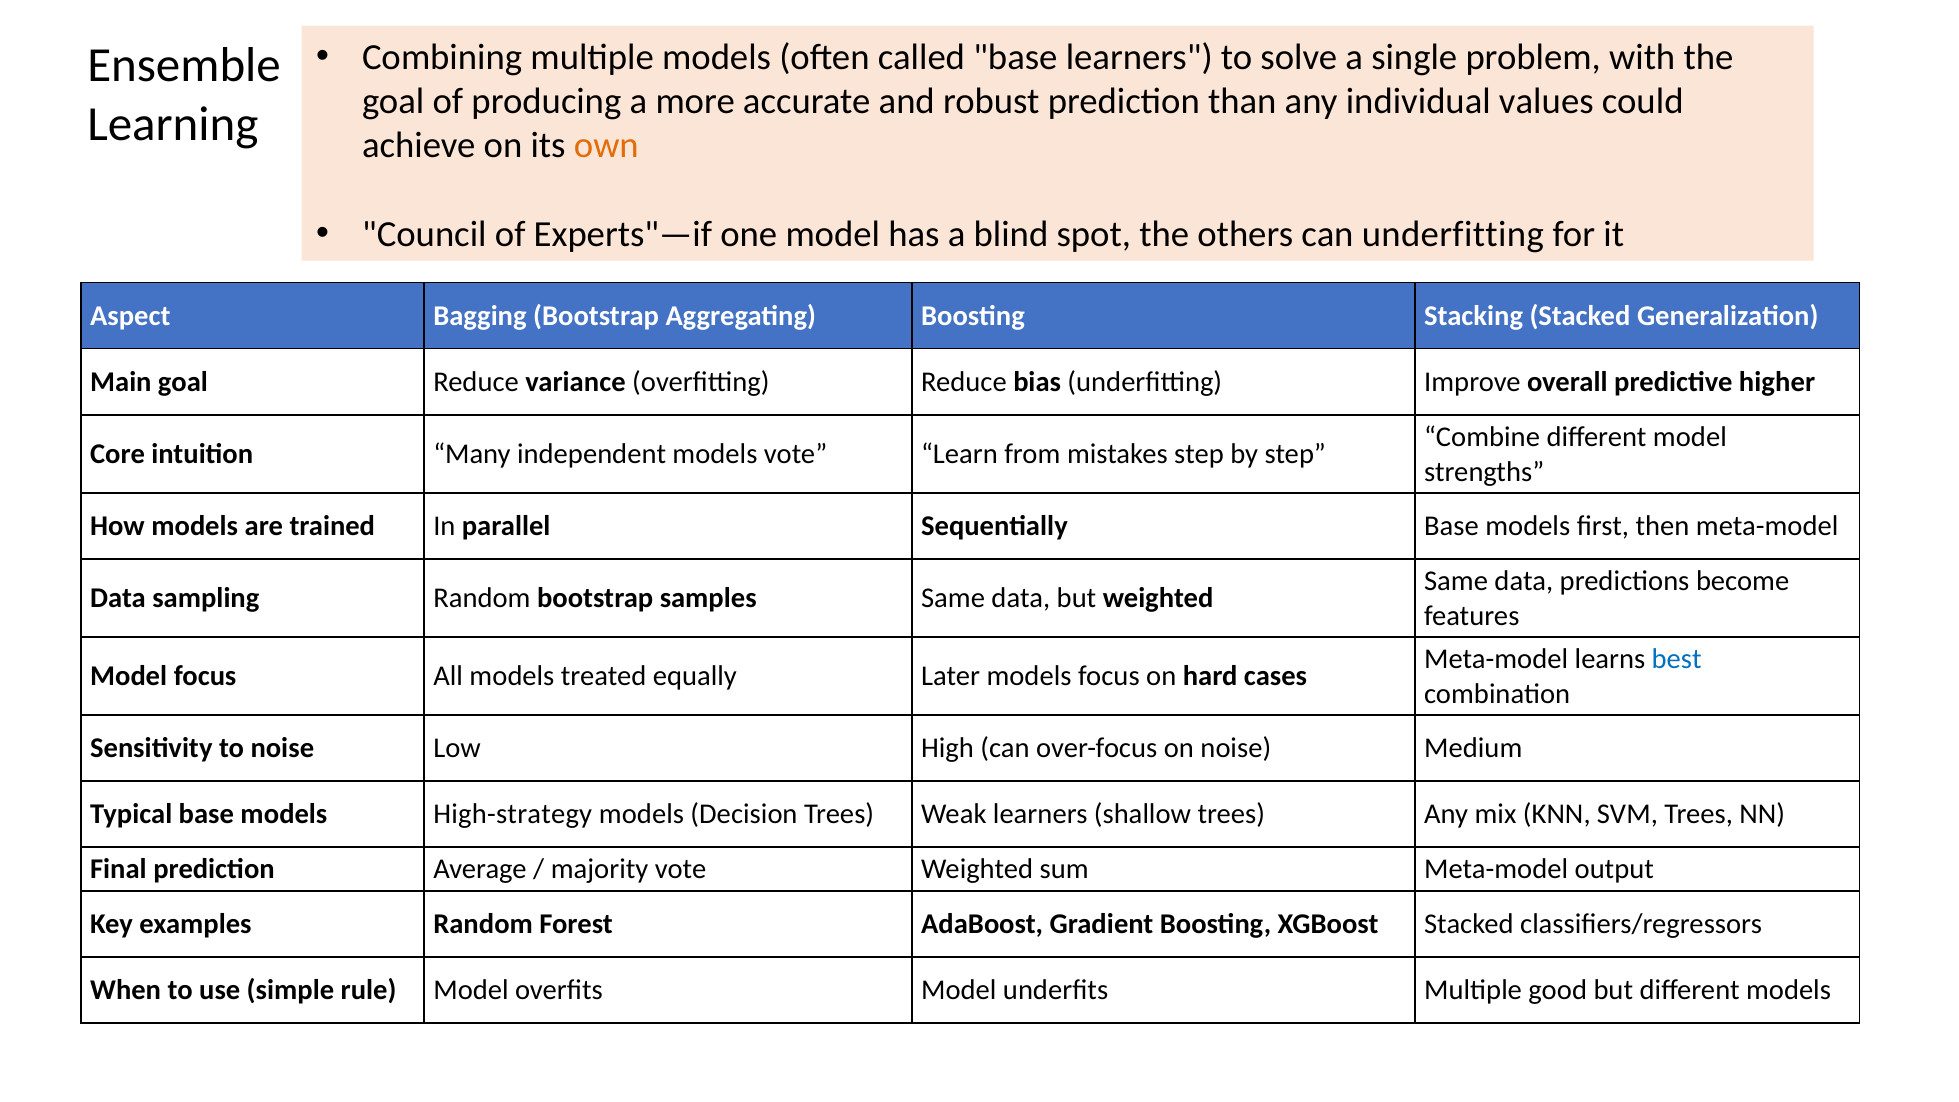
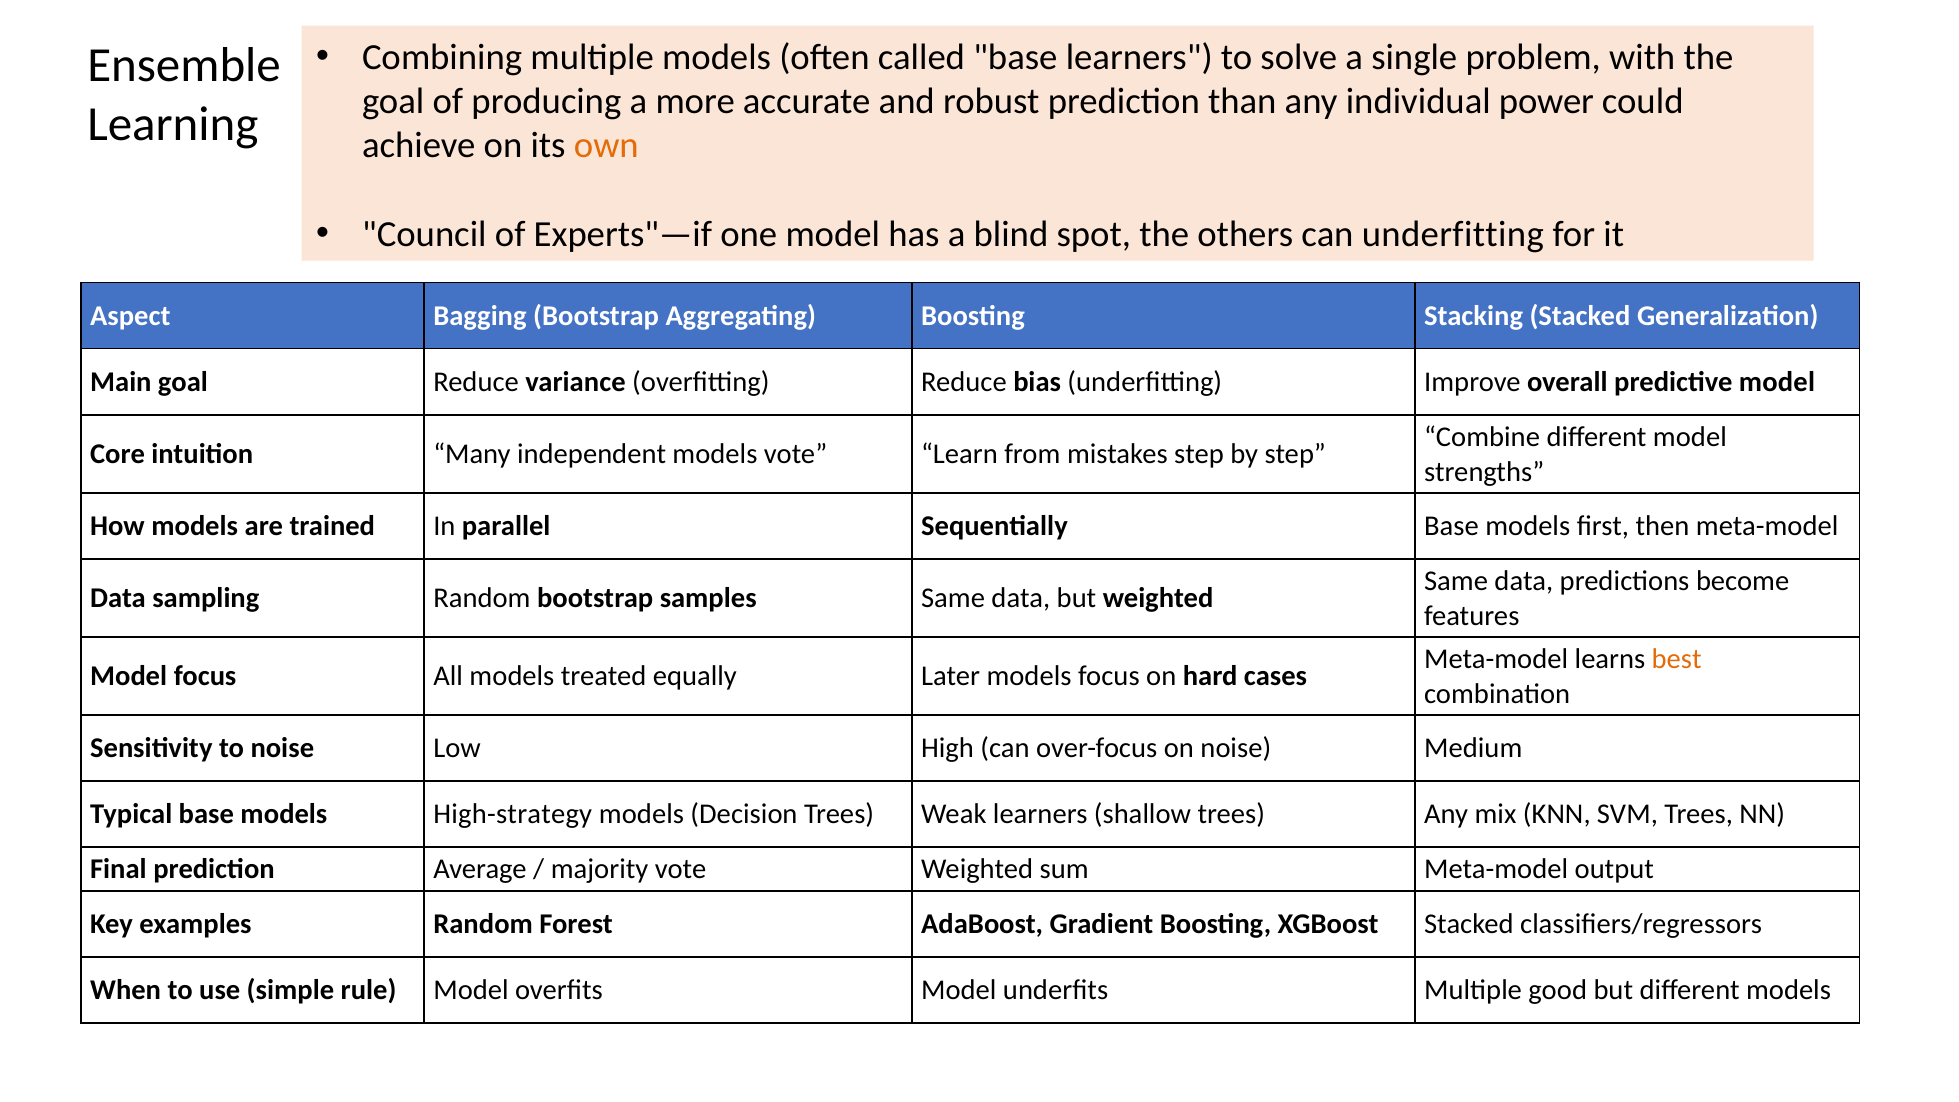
values: values -> power
predictive higher: higher -> model
best colour: blue -> orange
